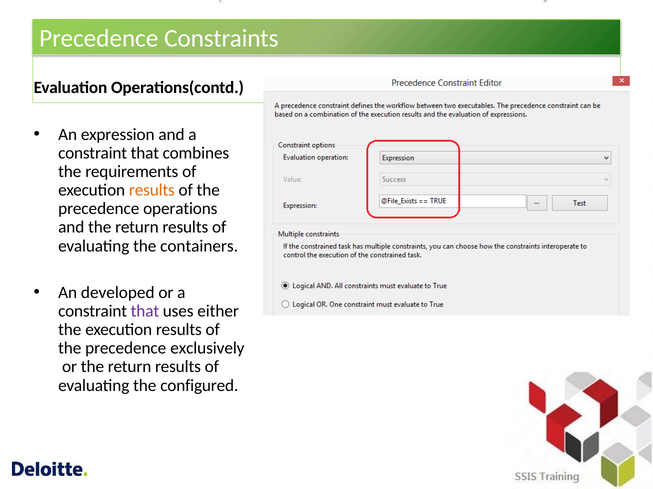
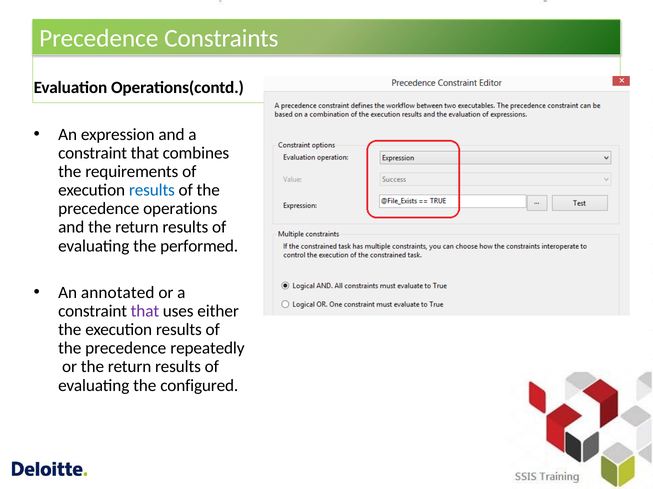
results at (152, 190) colour: orange -> blue
containers: containers -> performed
developed: developed -> annotated
exclusively: exclusively -> repeatedly
